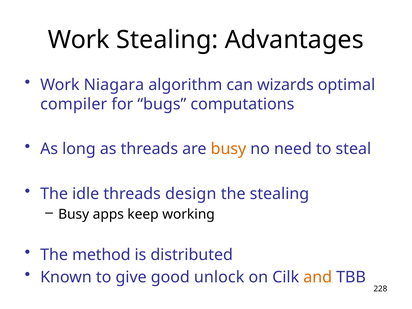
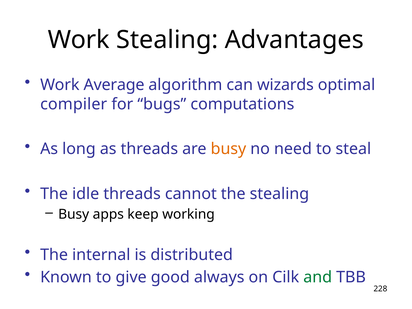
Niagara: Niagara -> Average
design: design -> cannot
method: method -> internal
unlock: unlock -> always
and colour: orange -> green
